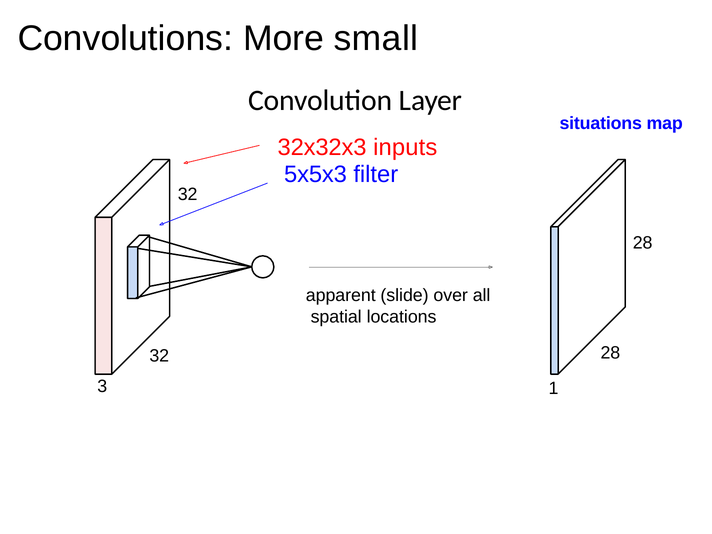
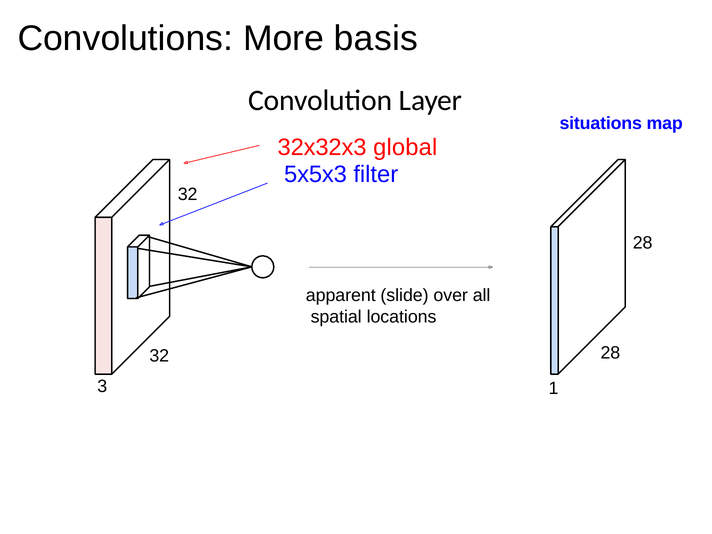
small: small -> basis
inputs: inputs -> global
